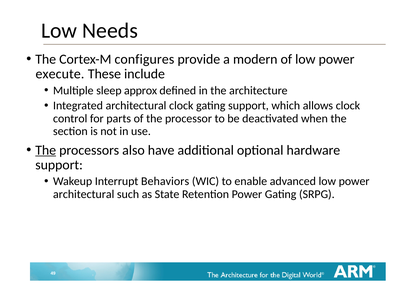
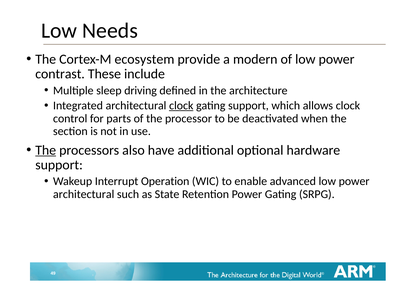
configures: configures -> ecosystem
execute: execute -> contrast
approx: approx -> driving
clock at (181, 106) underline: none -> present
Behaviors: Behaviors -> Operation
